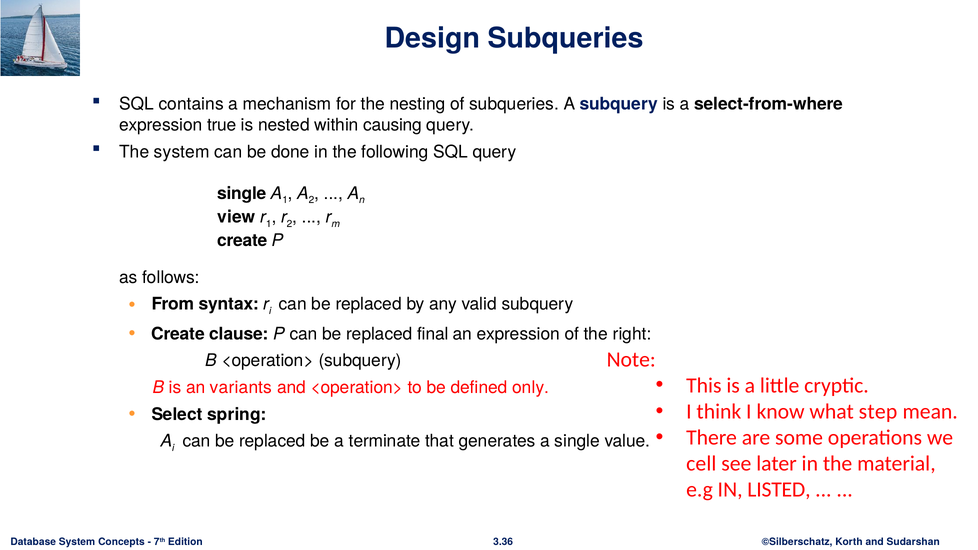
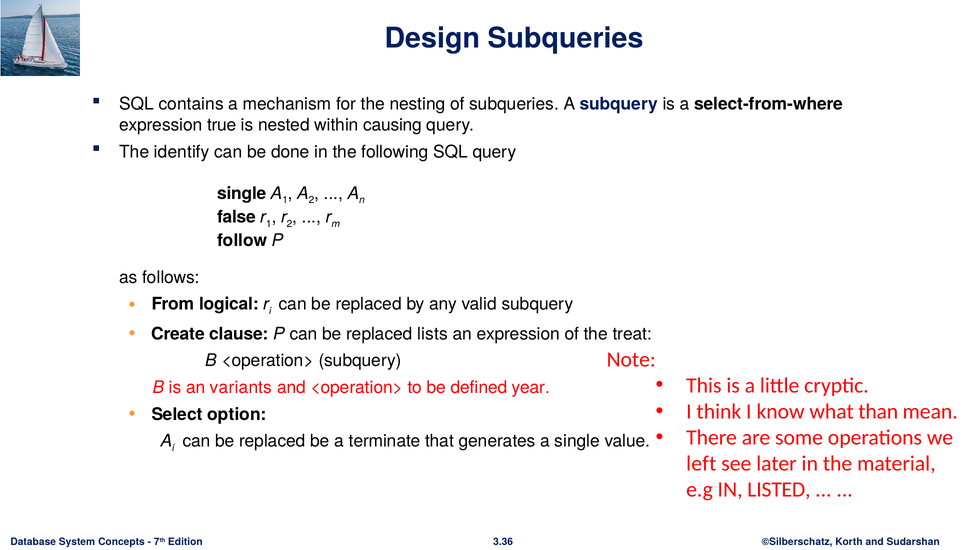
The system: system -> identify
view: view -> false
create at (242, 241): create -> follow
syntax: syntax -> logical
final: final -> lists
right: right -> treat
only: only -> year
step: step -> than
spring: spring -> option
cell: cell -> left
